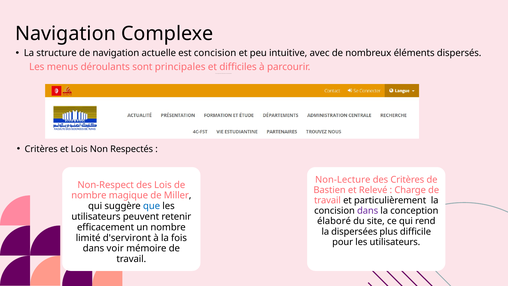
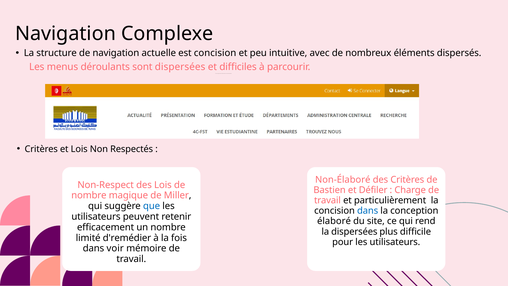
sont principales: principales -> dispersées
Non-Lecture: Non-Lecture -> Non-Élaboré
Relevé: Relevé -> Défiler
dans at (368, 211) colour: purple -> blue
d'serviront: d'serviront -> d'remédier
